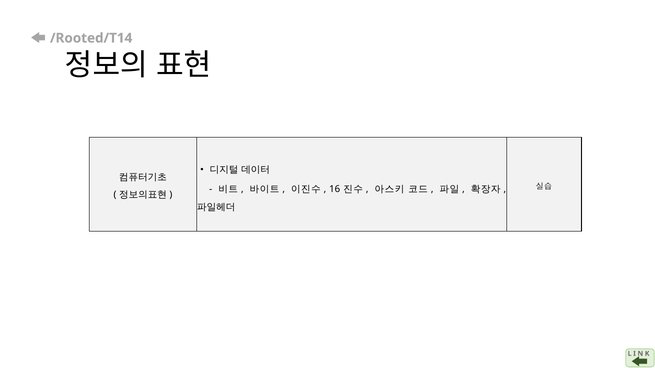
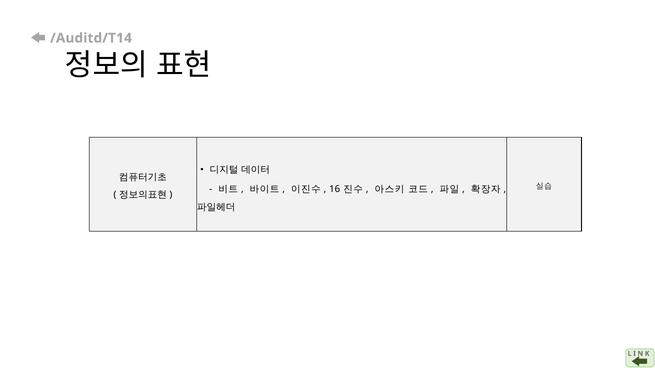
/Rooted/T14: /Rooted/T14 -> /Auditd/T14
